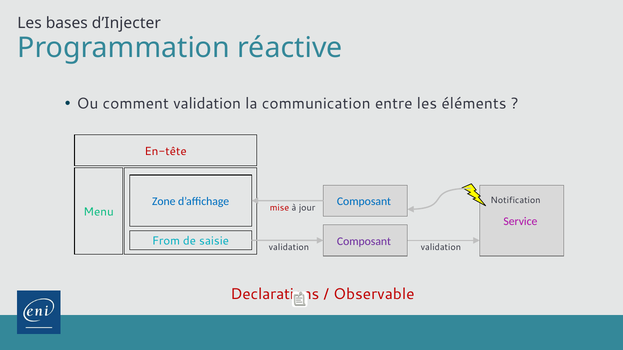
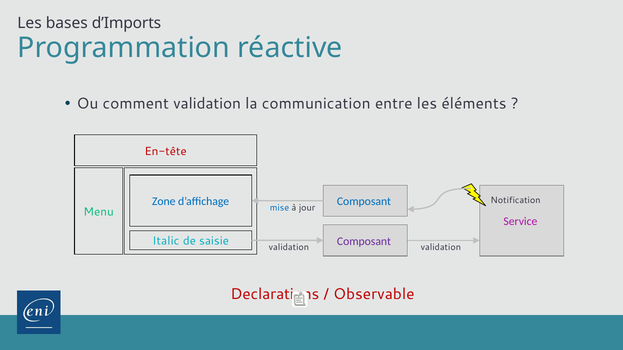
d’Injecter: d’Injecter -> d’Imports
mise colour: red -> blue
From: From -> Italic
